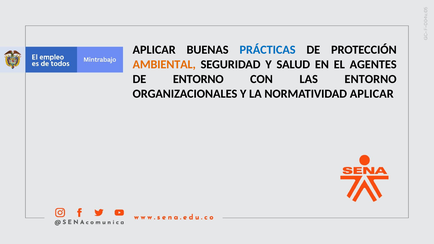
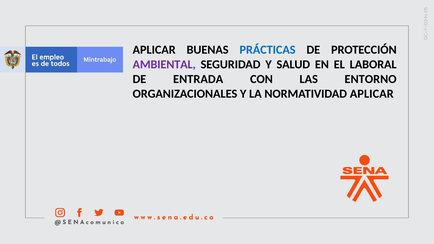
AMBIENTAL colour: orange -> purple
AGENTES: AGENTES -> LABORAL
DE ENTORNO: ENTORNO -> ENTRADA
